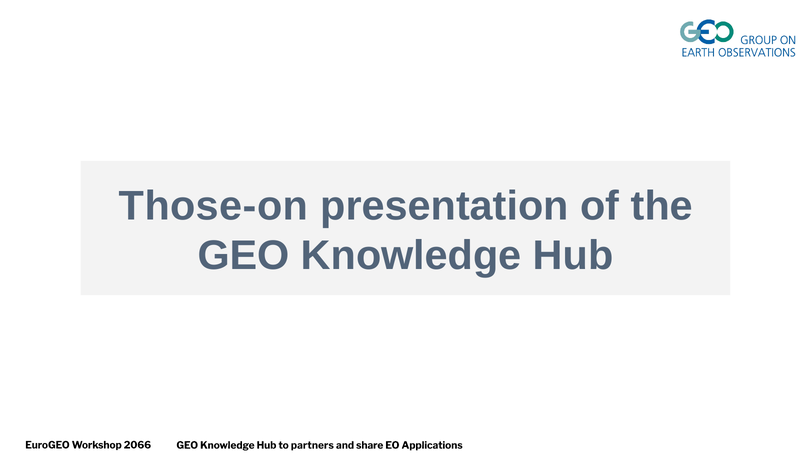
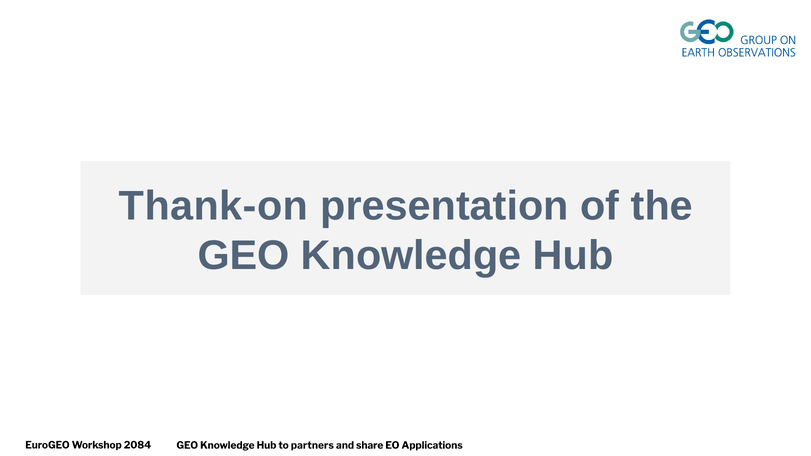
Those-on: Those-on -> Thank-on
2066: 2066 -> 2084
